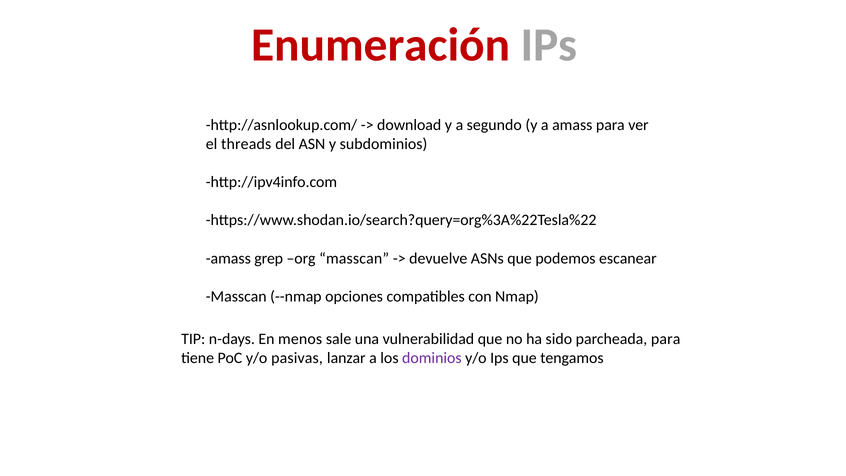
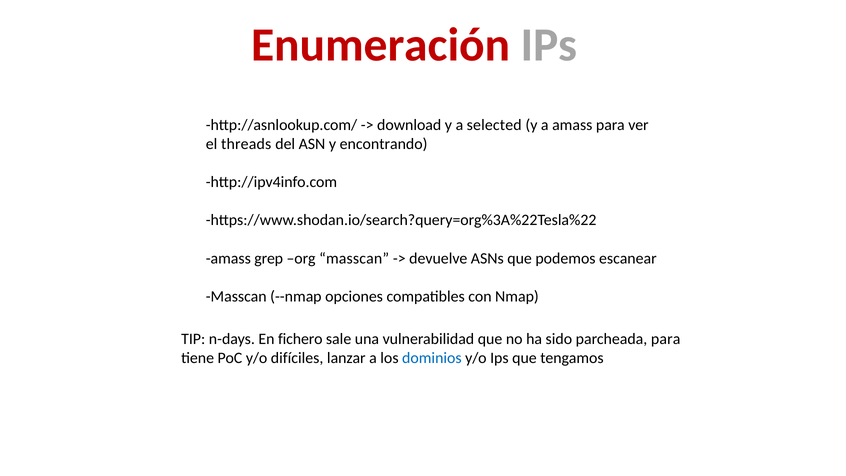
segundo: segundo -> selected
subdominios: subdominios -> encontrando
menos: menos -> fichero
pasivas: pasivas -> difíciles
dominios colour: purple -> blue
